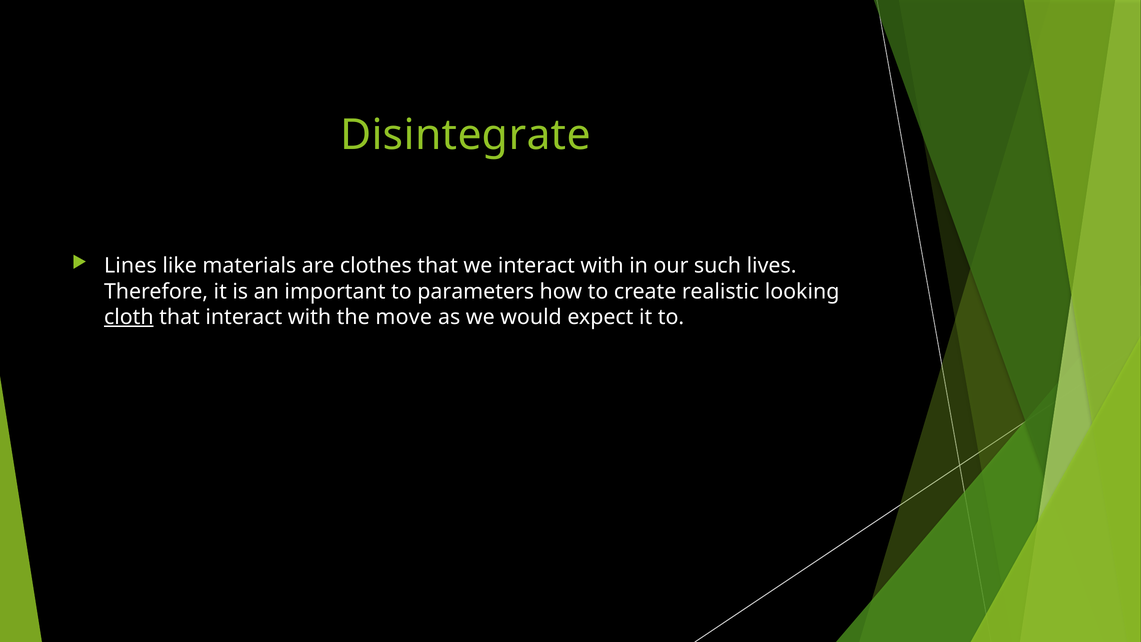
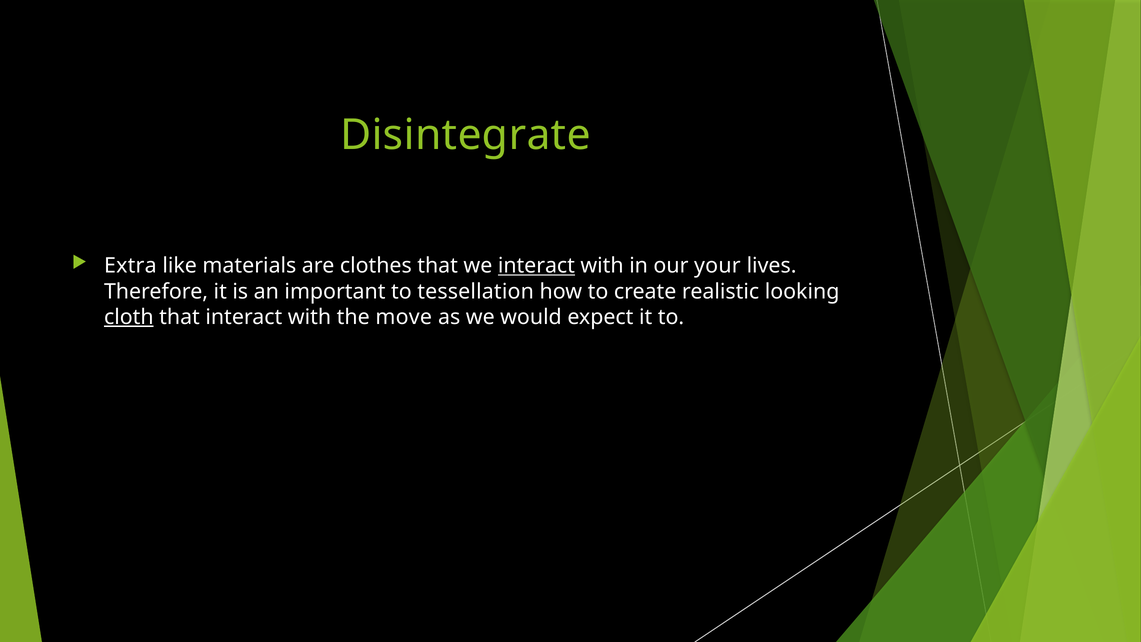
Lines: Lines -> Extra
interact at (536, 266) underline: none -> present
such: such -> your
parameters: parameters -> tessellation
